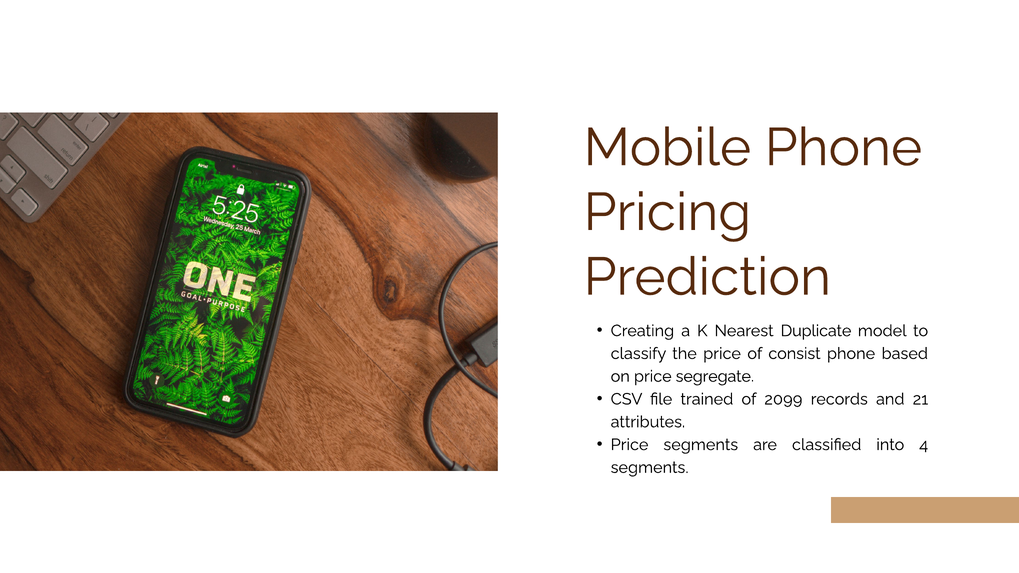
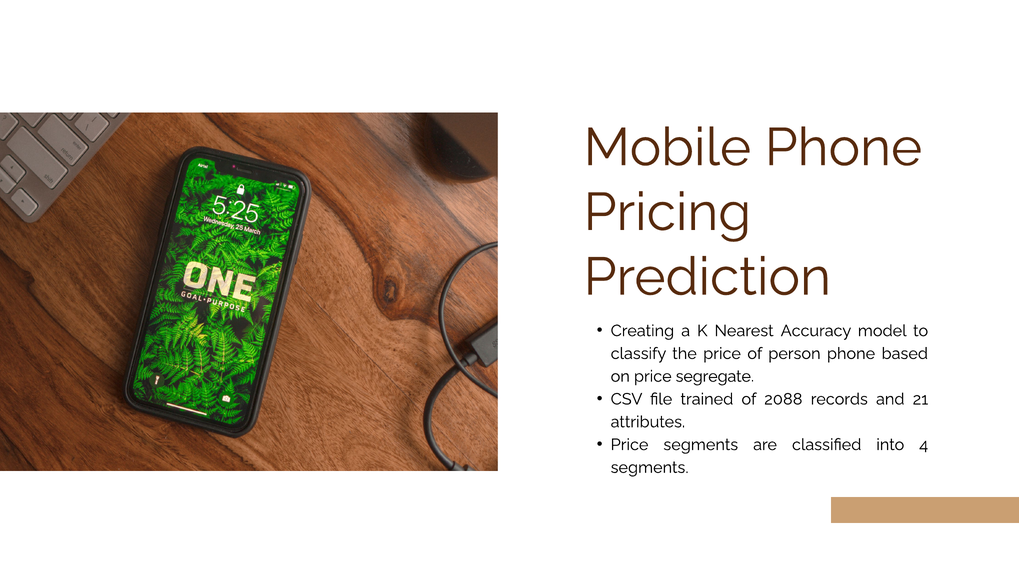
Duplicate: Duplicate -> Accuracy
consist: consist -> person
2099: 2099 -> 2088
